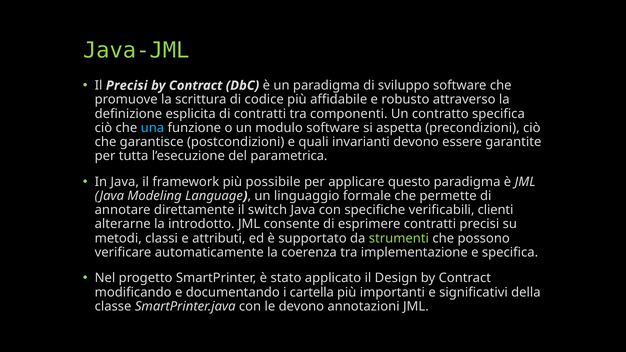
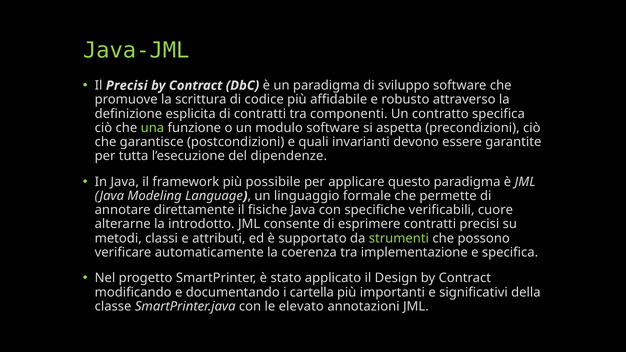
una colour: light blue -> light green
parametrica: parametrica -> dipendenze
switch: switch -> fisiche
clienti: clienti -> cuore
le devono: devono -> elevato
